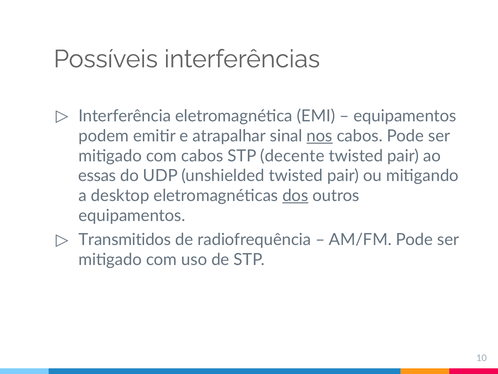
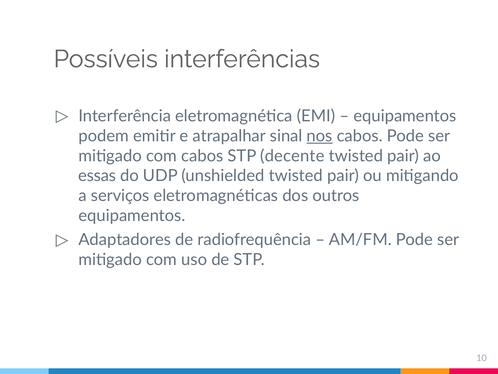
desktop: desktop -> serviços
dos underline: present -> none
Transmitidos: Transmitidos -> Adaptadores
